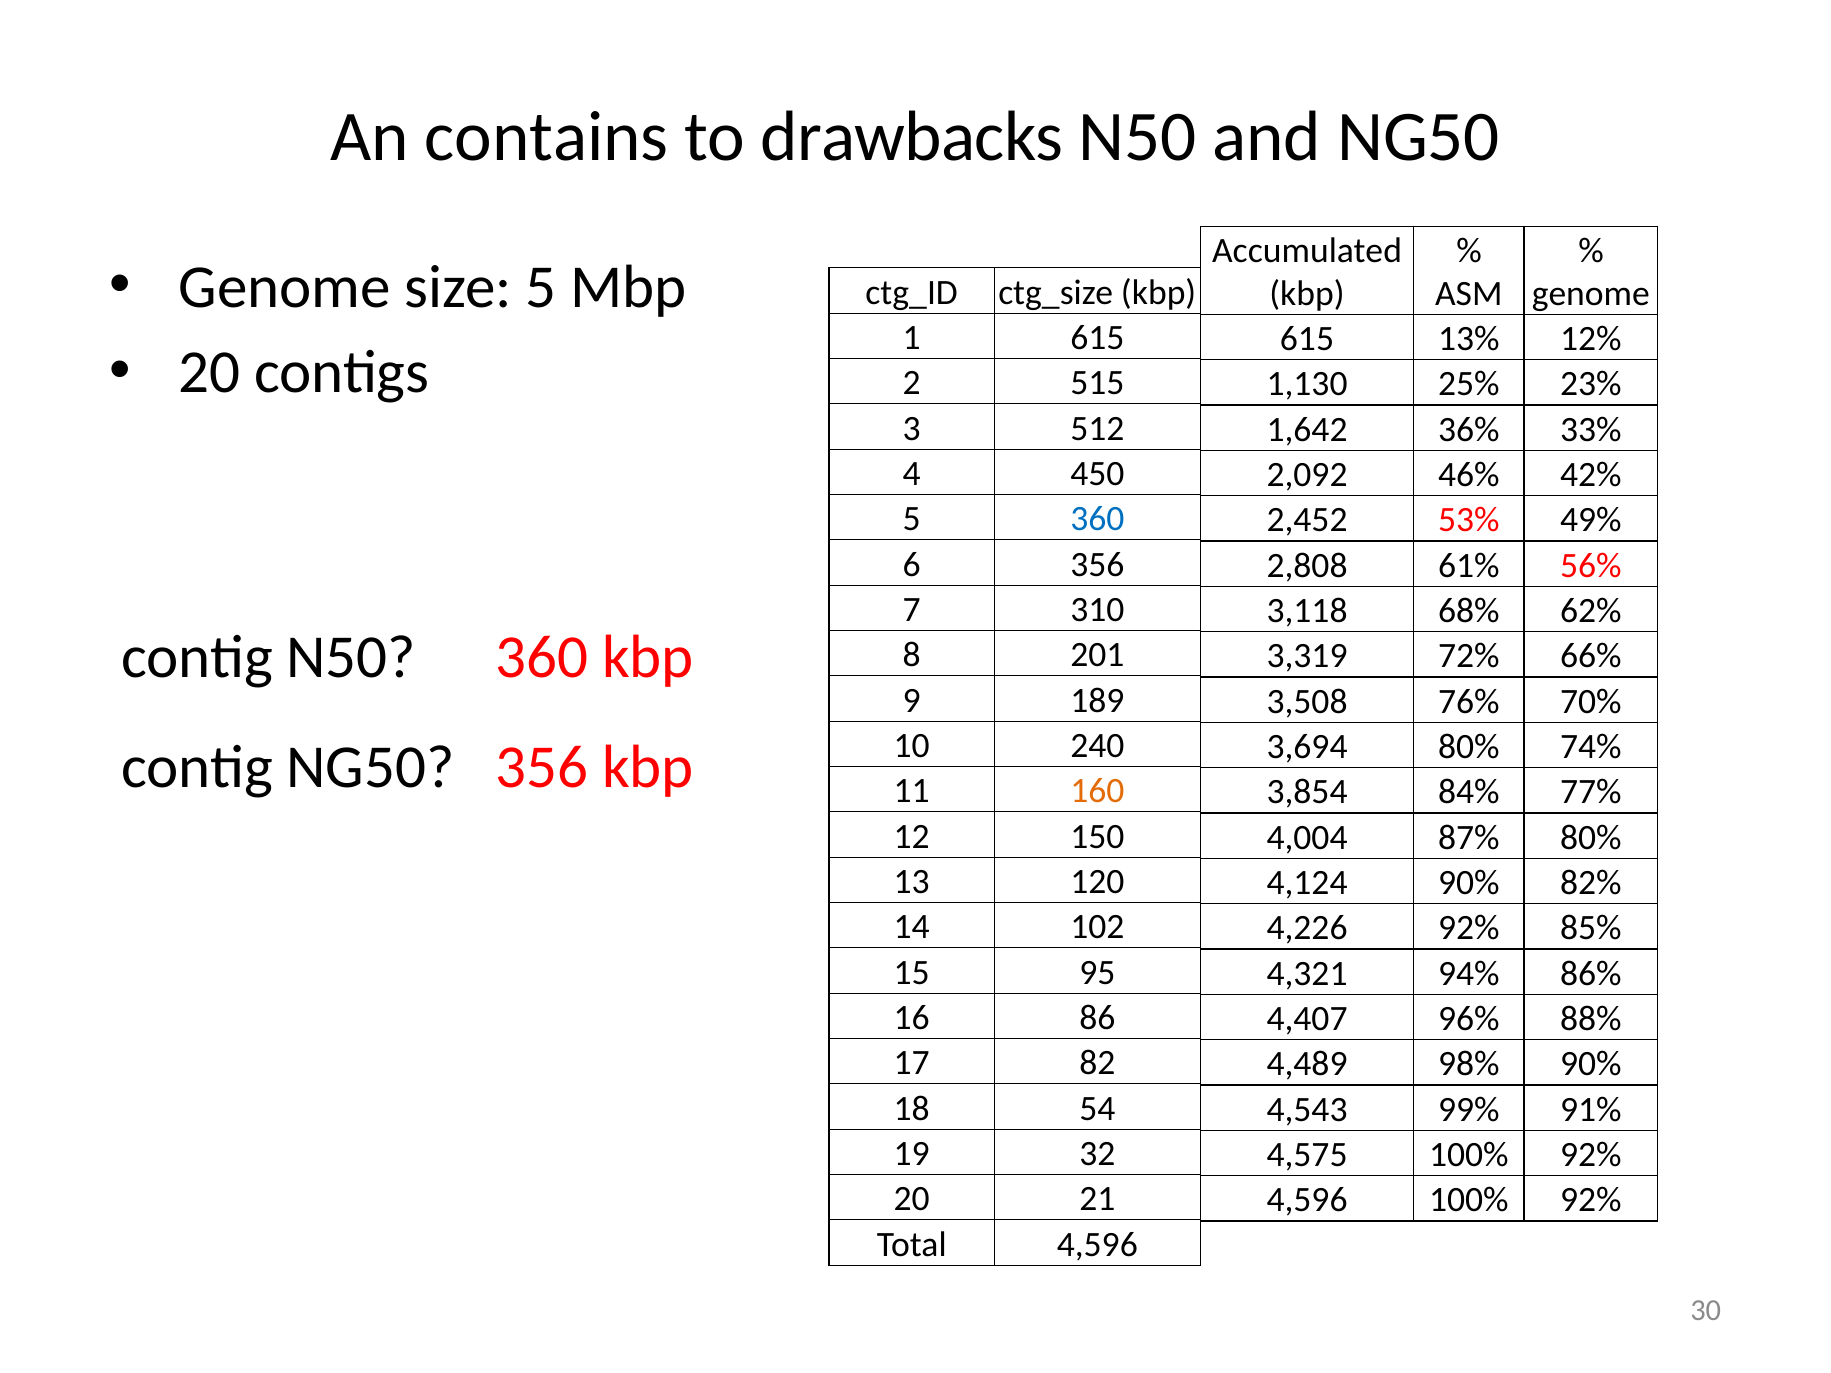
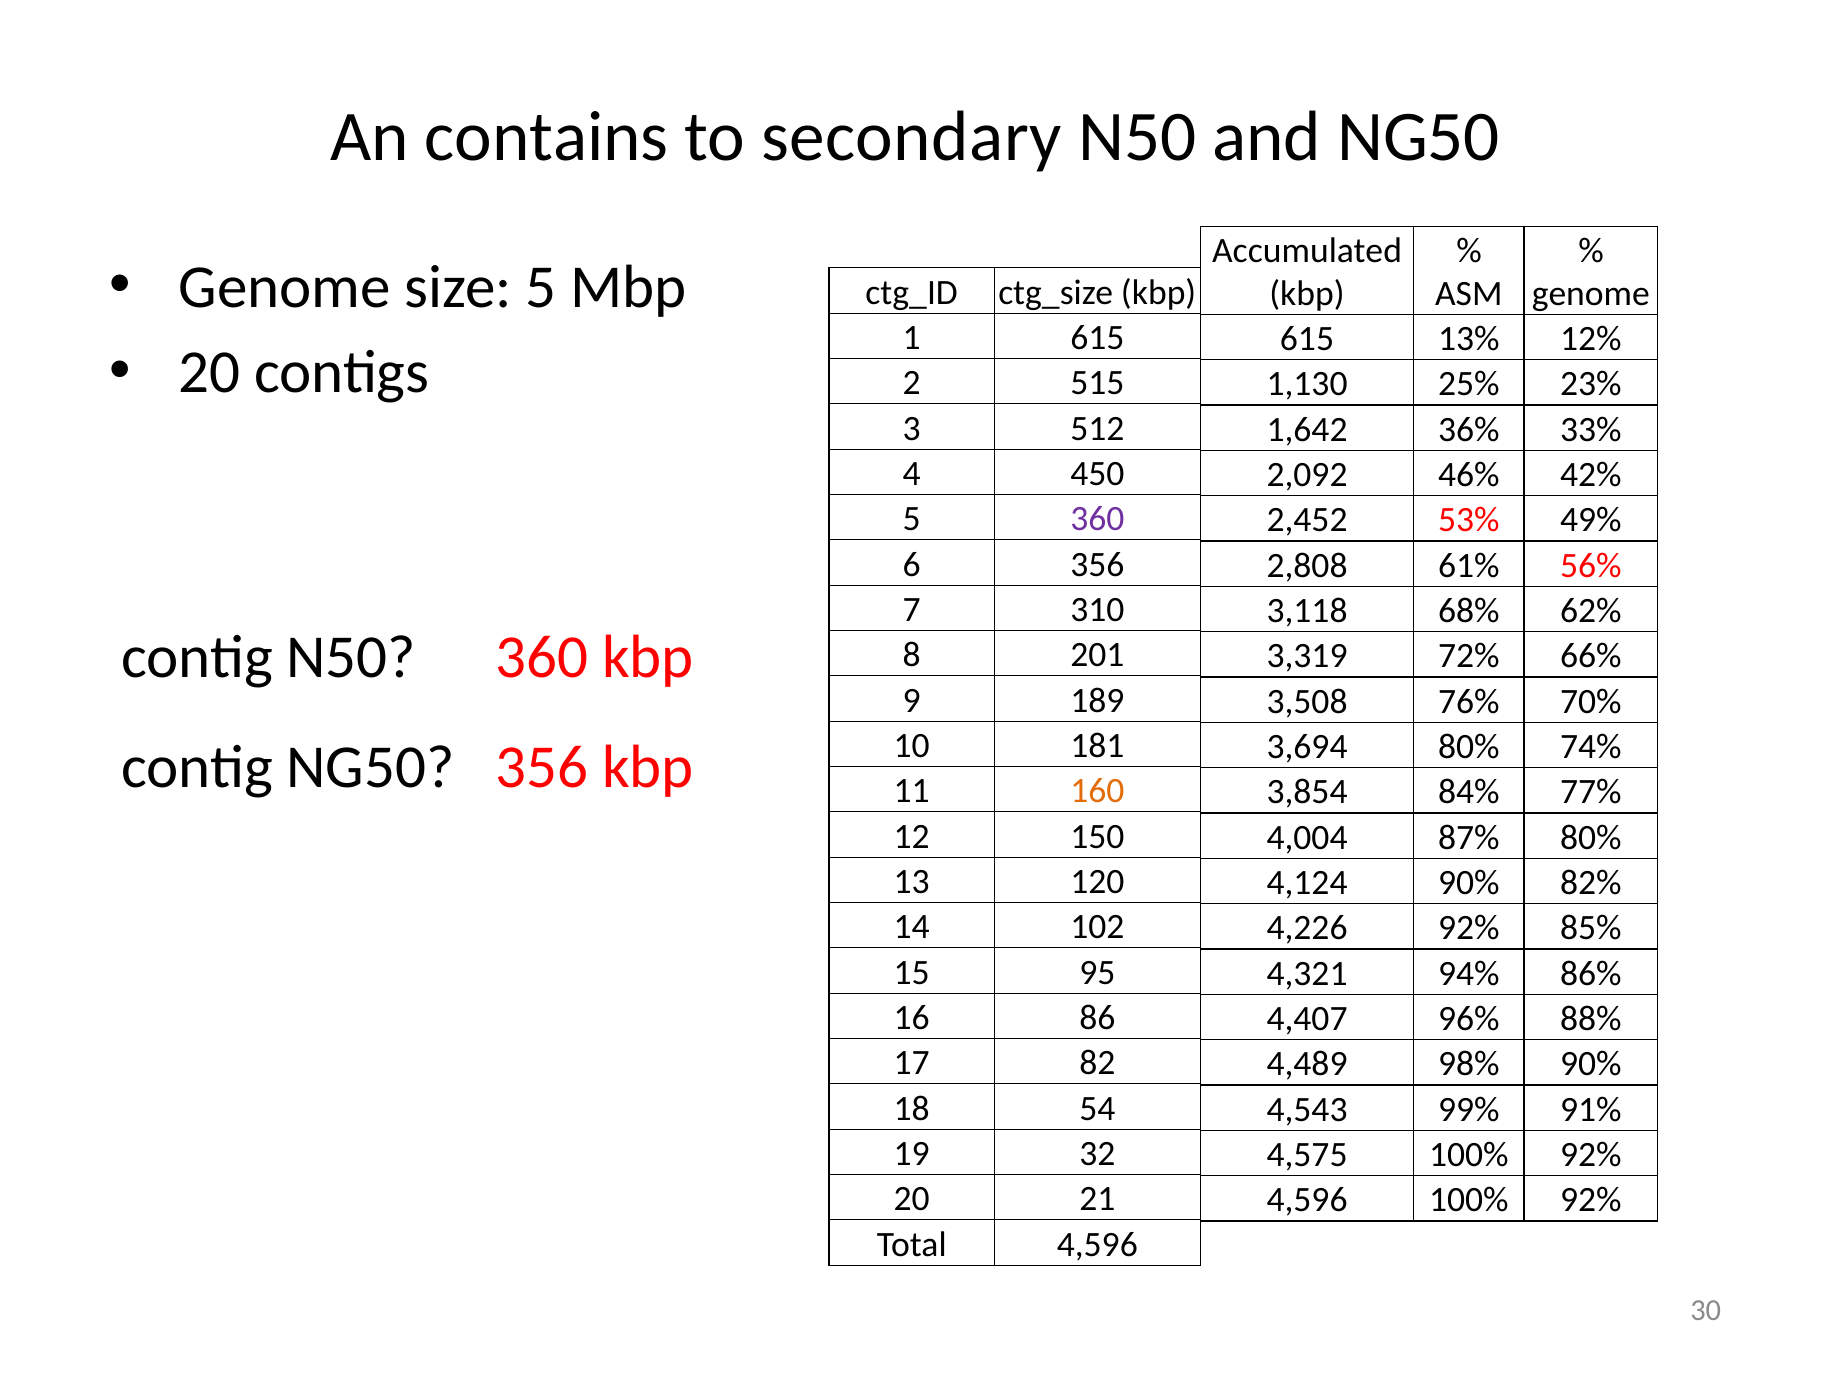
drawbacks: drawbacks -> secondary
360 at (1097, 519) colour: blue -> purple
240: 240 -> 181
